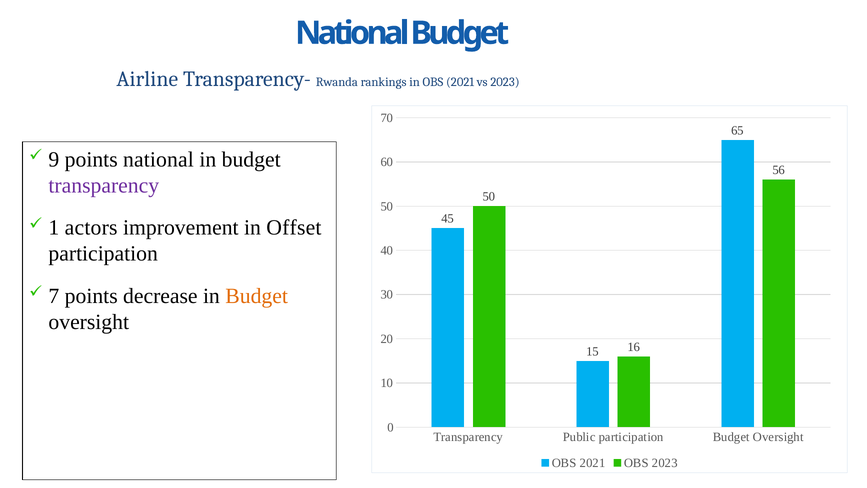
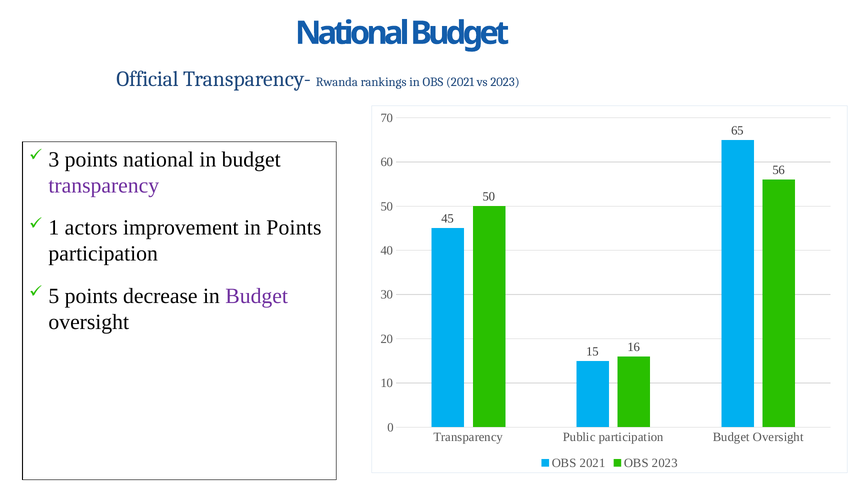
Airline: Airline -> Official
9: 9 -> 3
in Offset: Offset -> Points
7: 7 -> 5
Budget at (257, 296) colour: orange -> purple
